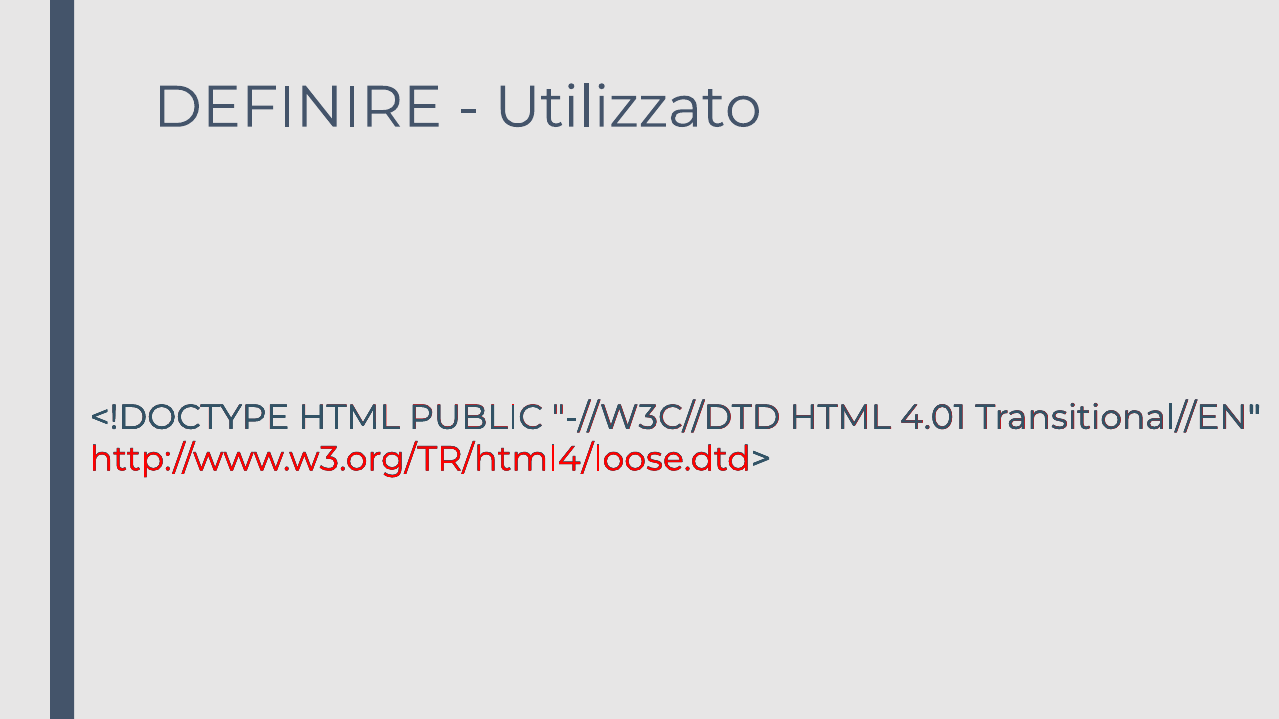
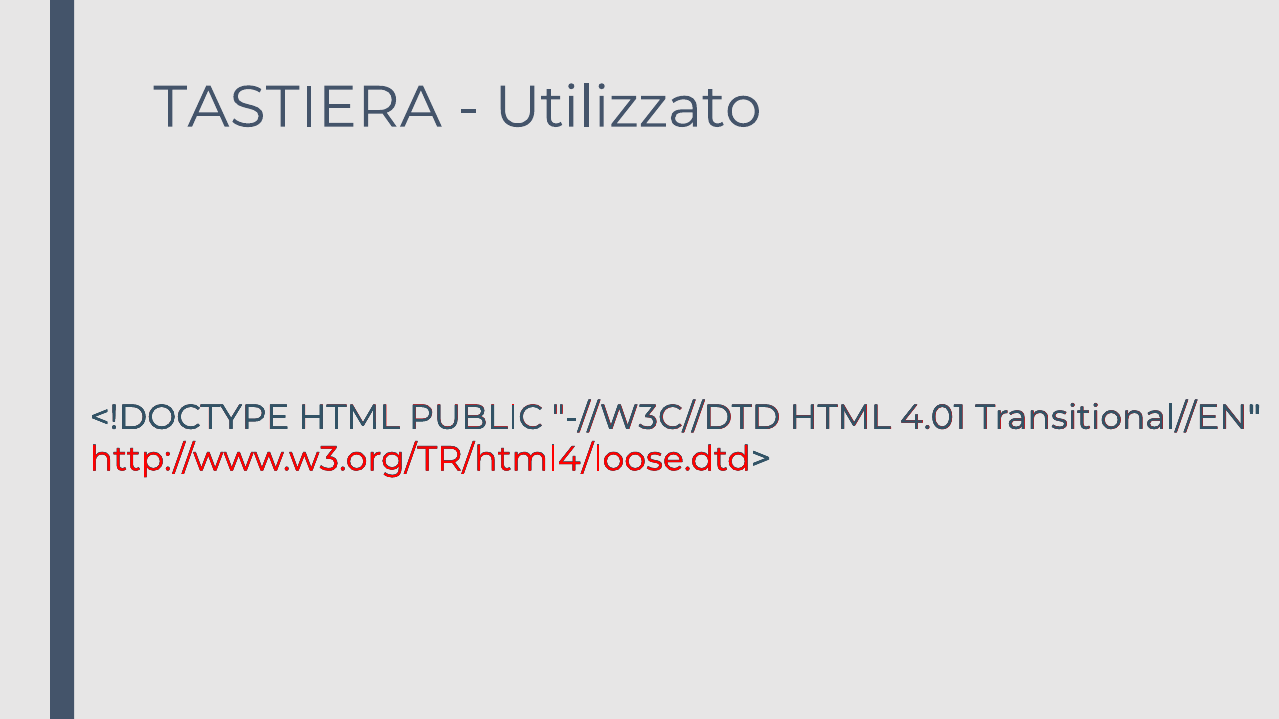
DEFINIRE: DEFINIRE -> TASTIERA
